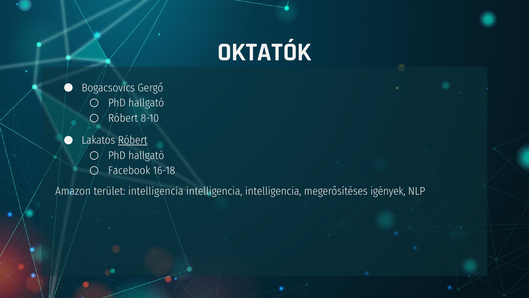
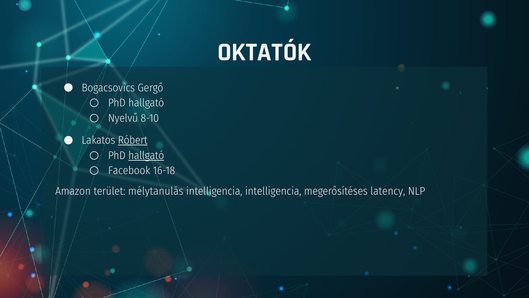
Róbert at (123, 118): Róbert -> Nyelvű
hallgató at (146, 155) underline: none -> present
terület intelligencia: intelligencia -> mélytanulás
igények: igények -> latency
